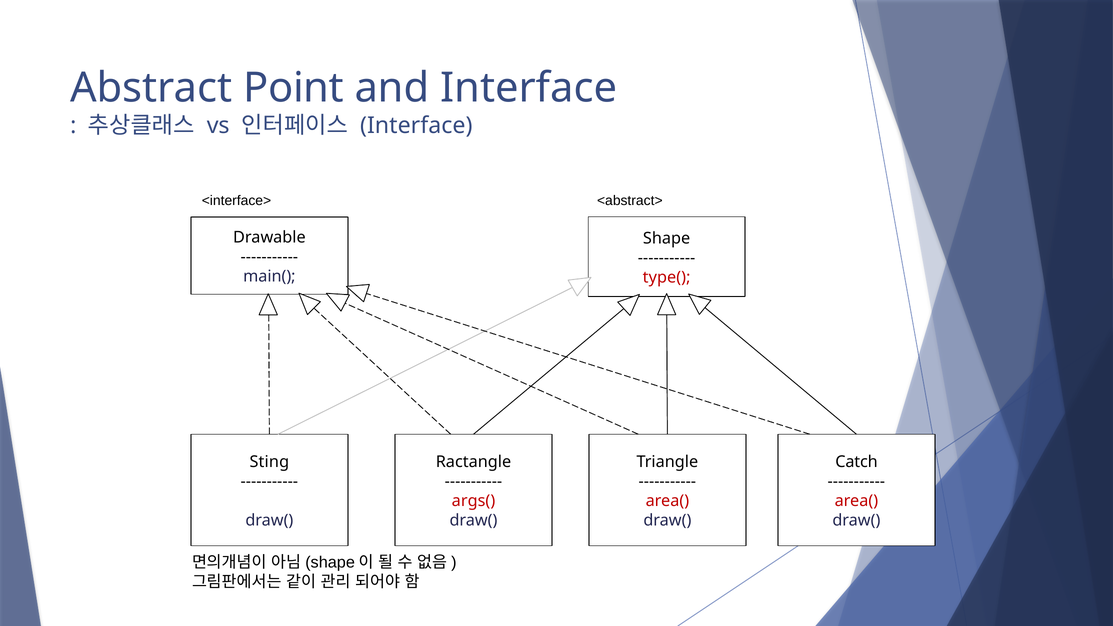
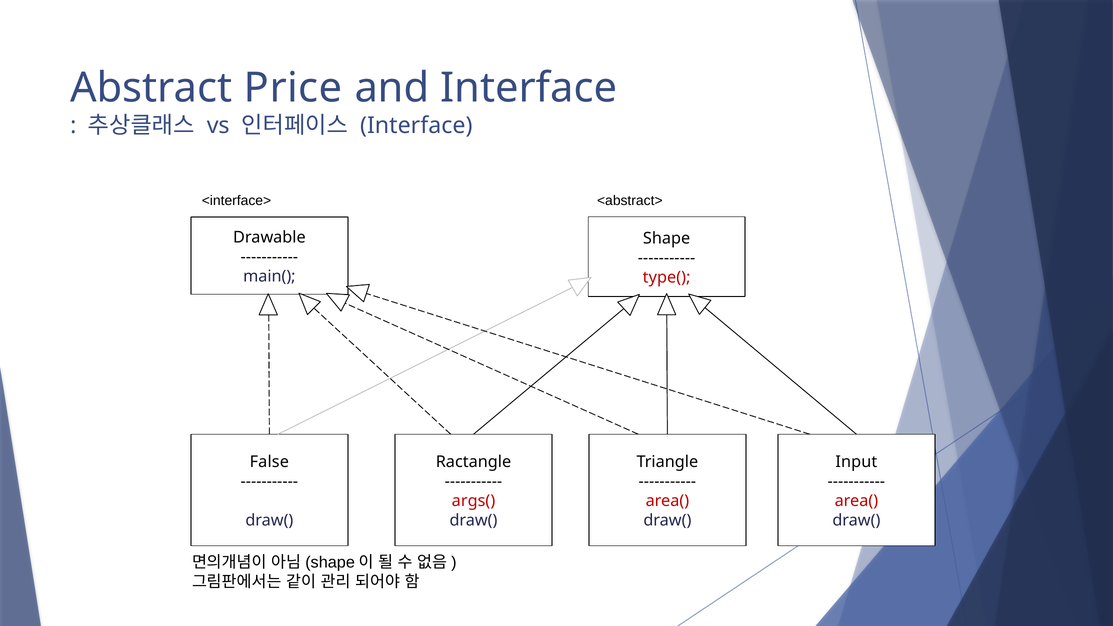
Point: Point -> Price
Sting: Sting -> False
Catch: Catch -> Input
